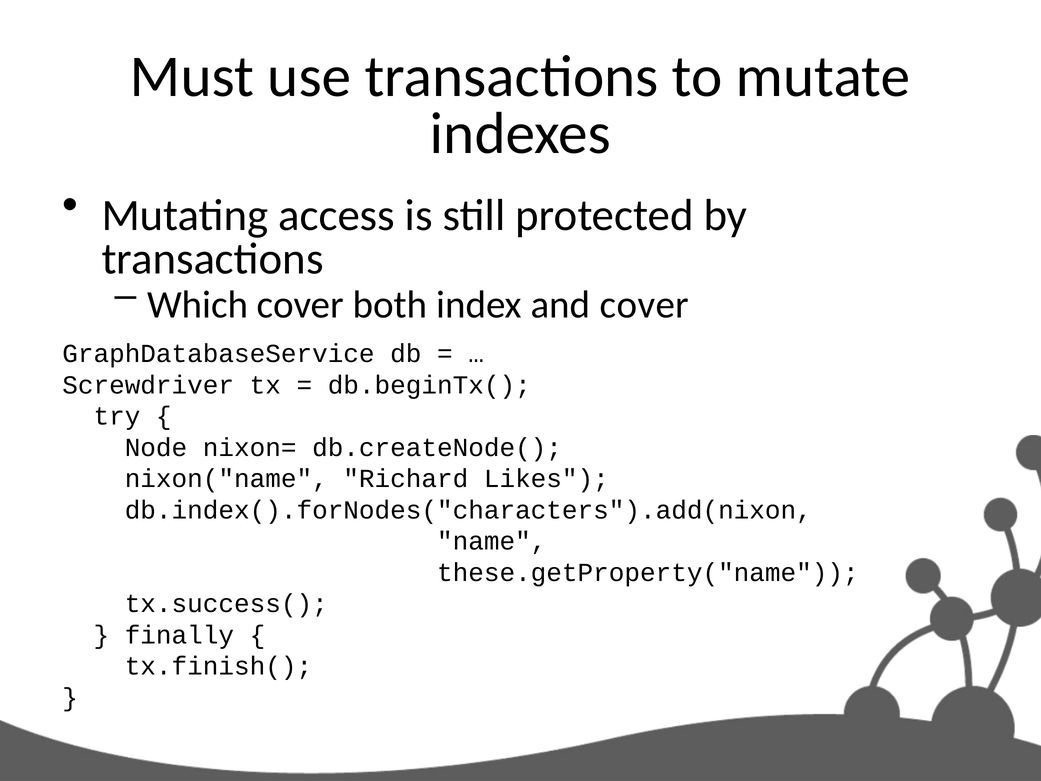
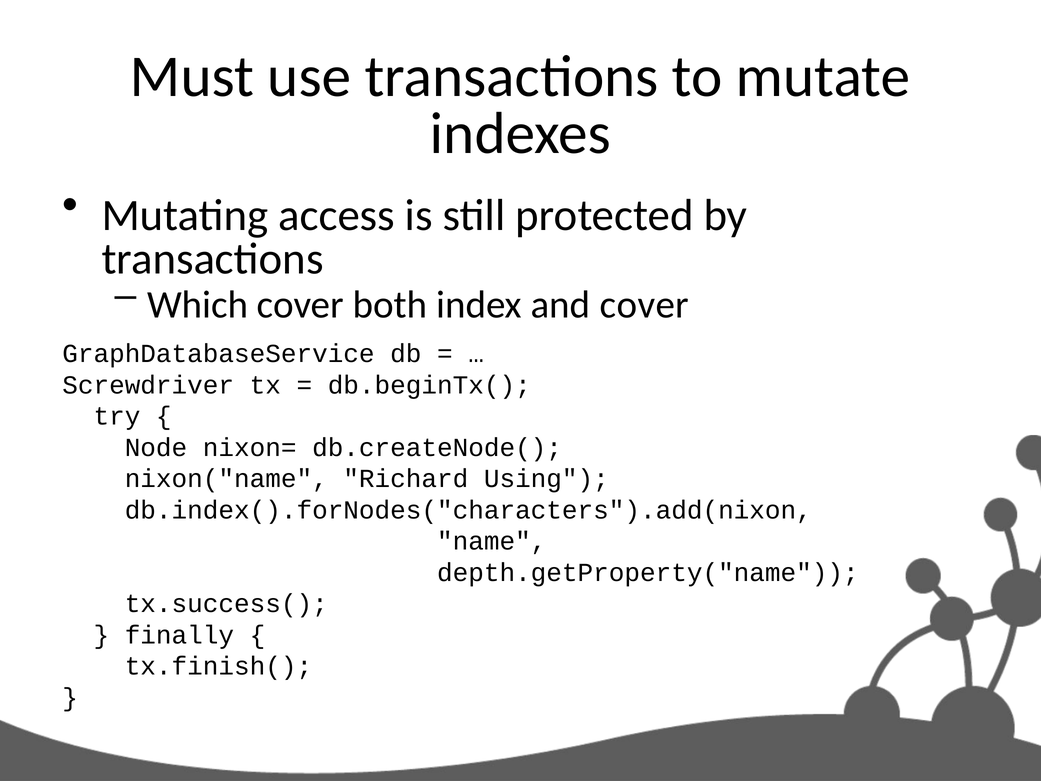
Likes: Likes -> Using
these.getProperty("name: these.getProperty("name -> depth.getProperty("name
